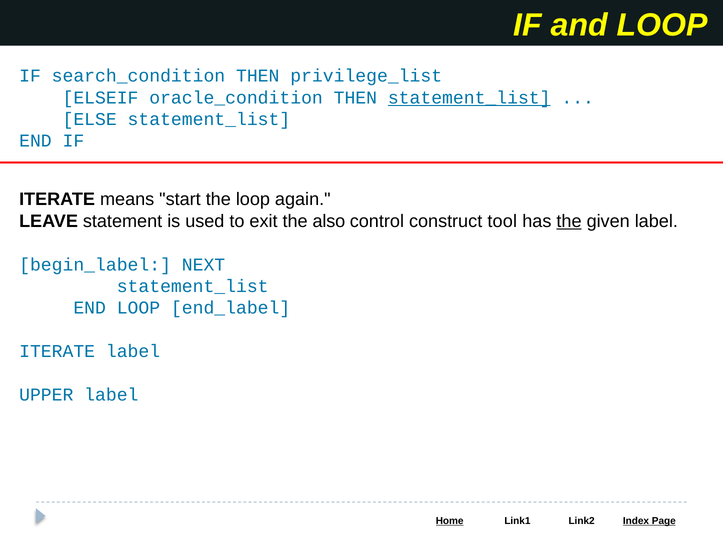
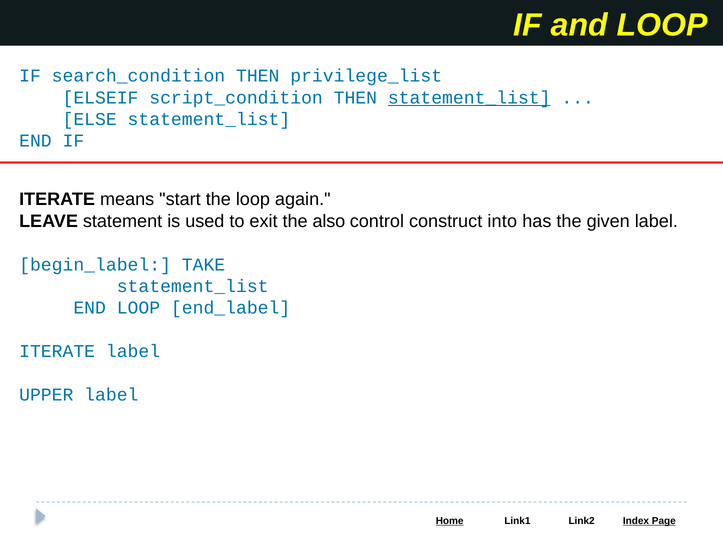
oracle_condition: oracle_condition -> script_condition
tool: tool -> into
the at (569, 221) underline: present -> none
NEXT: NEXT -> TAKE
